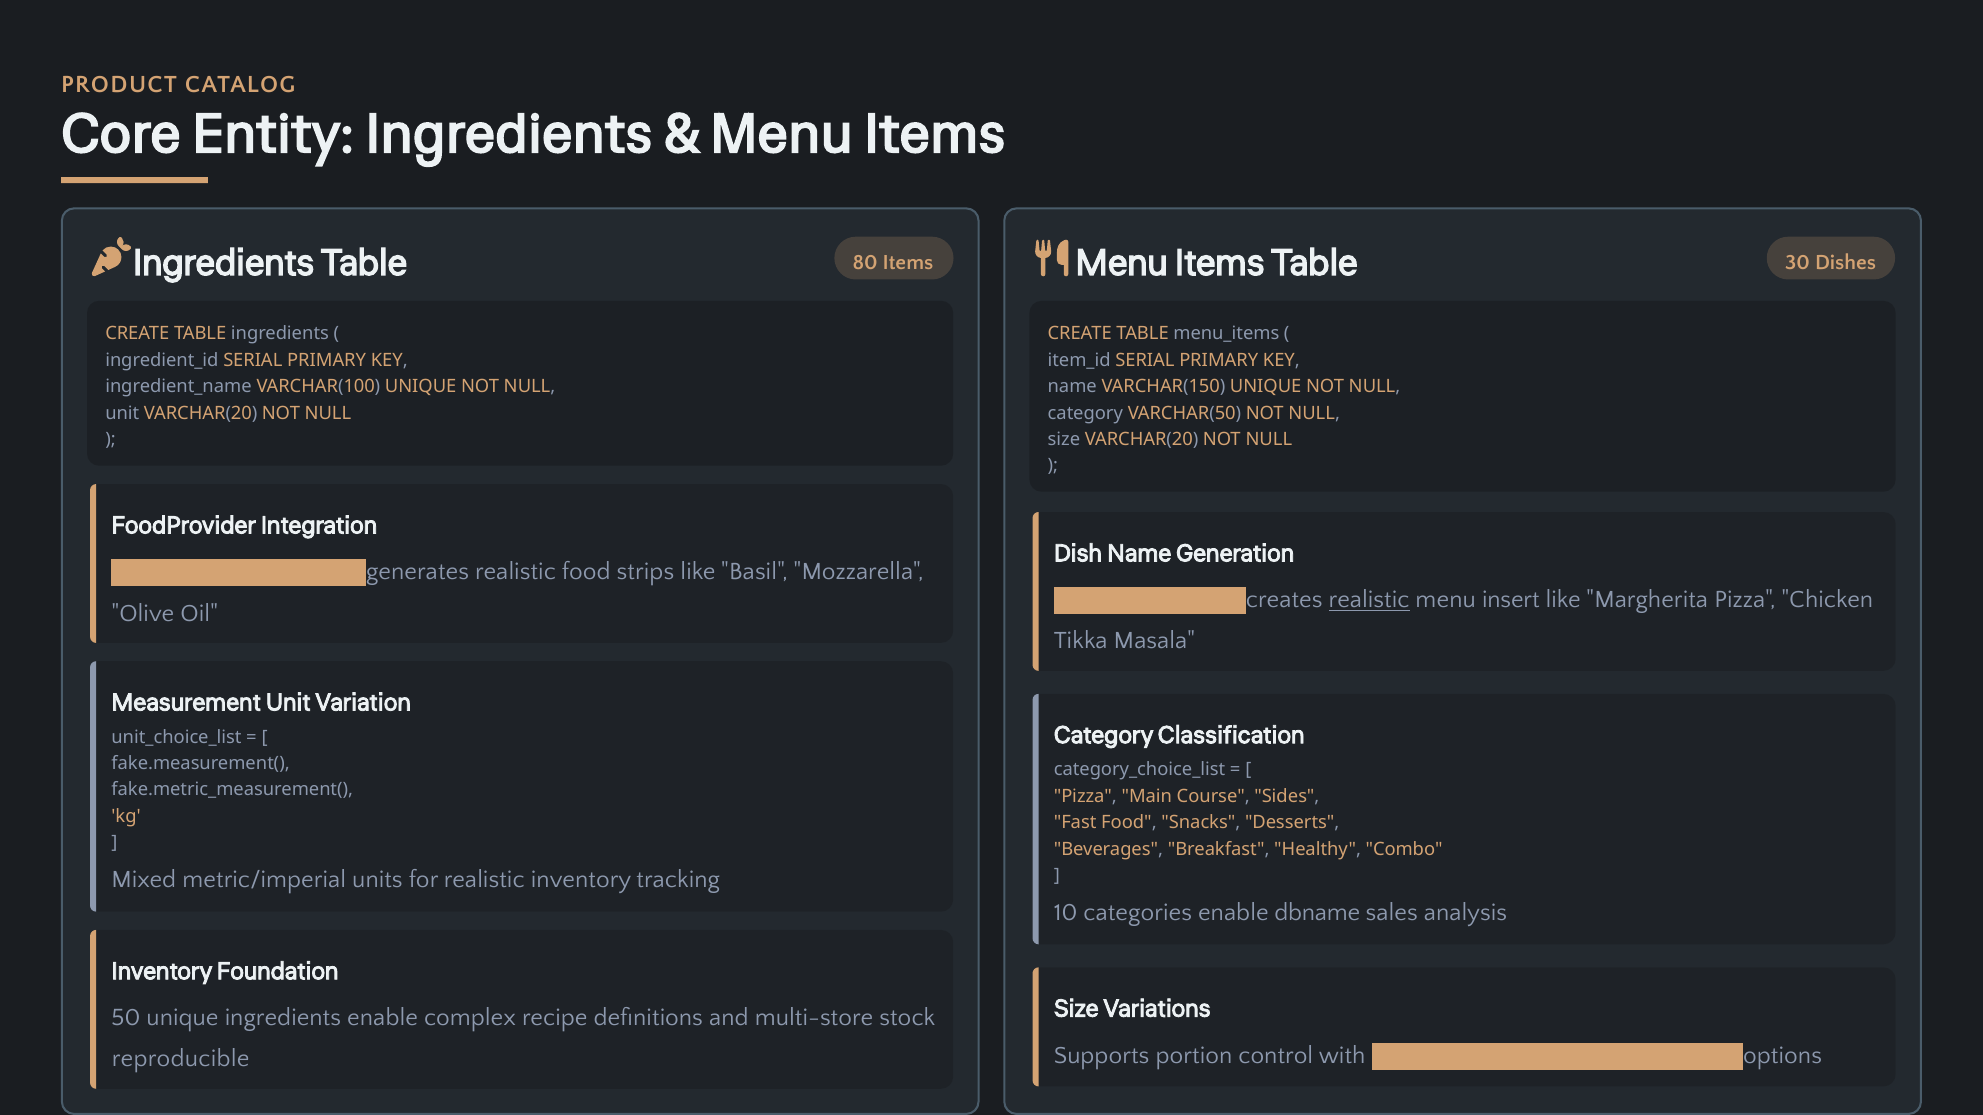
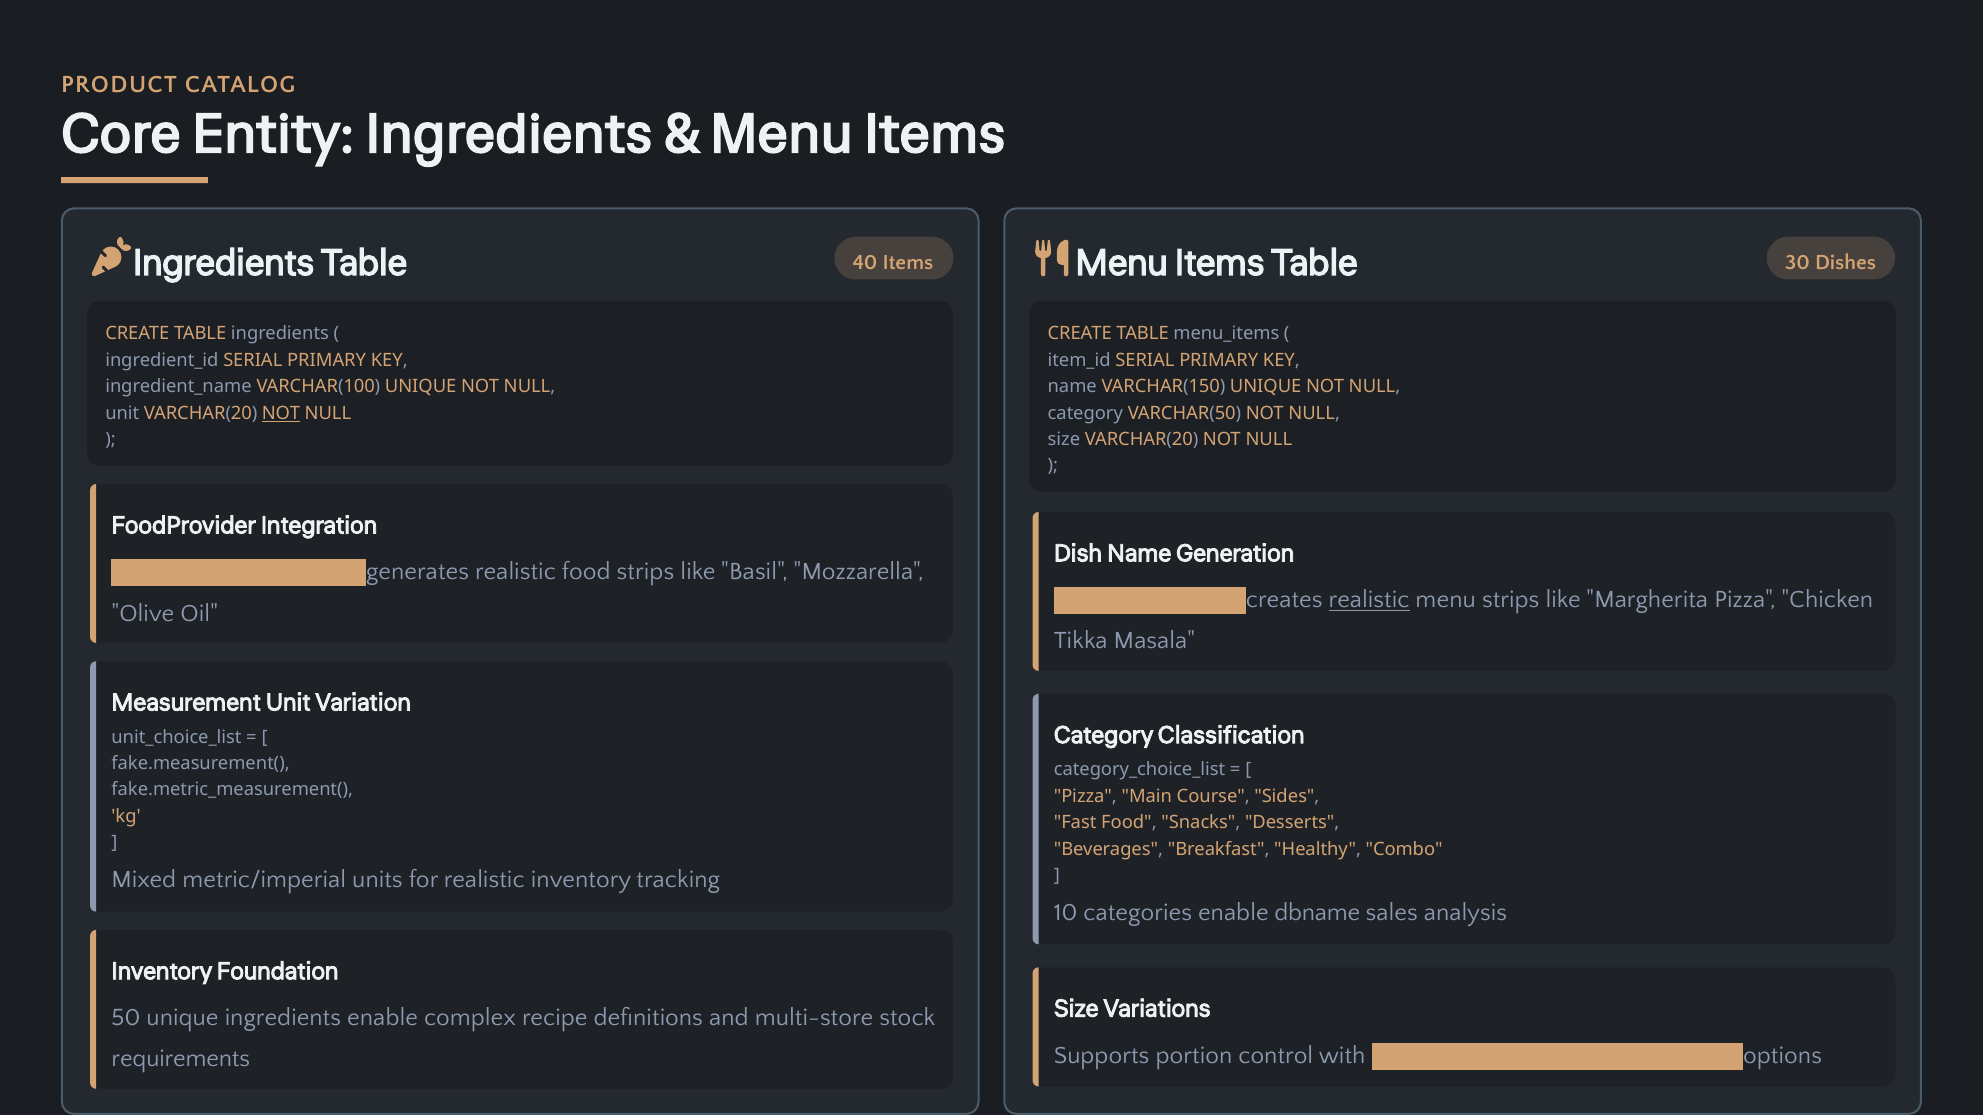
80: 80 -> 40
NOT at (281, 413) underline: none -> present
menu insert: insert -> strips
reproducible: reproducible -> requirements
